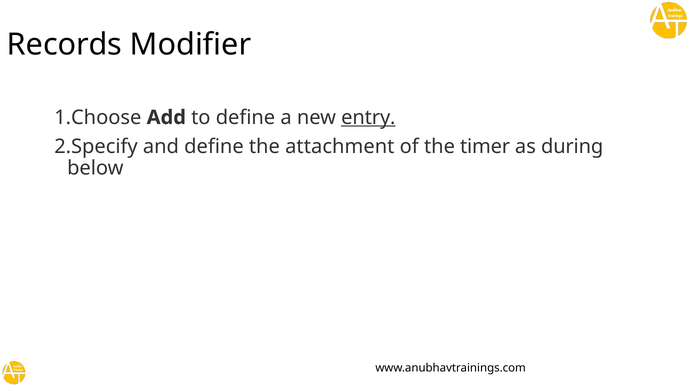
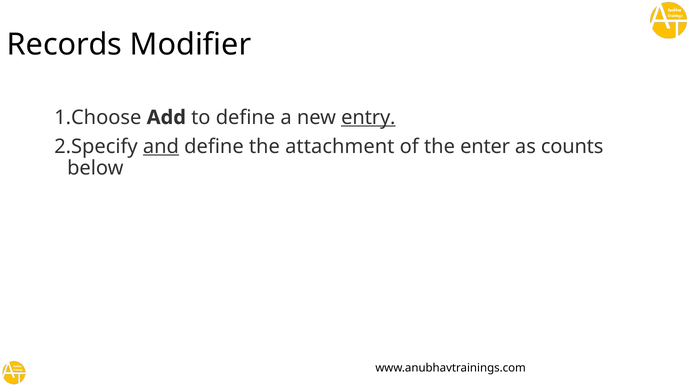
and underline: none -> present
timer: timer -> enter
during: during -> counts
